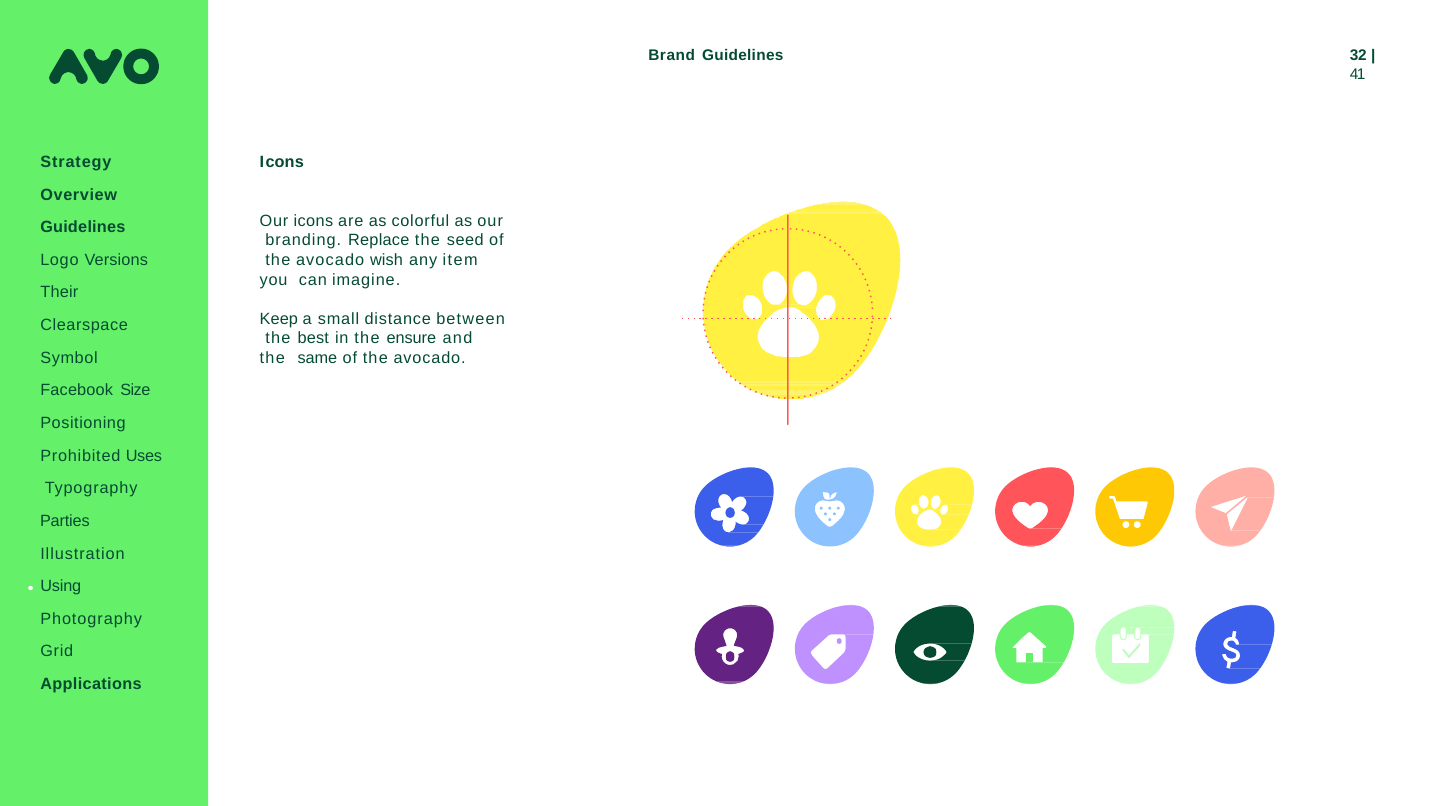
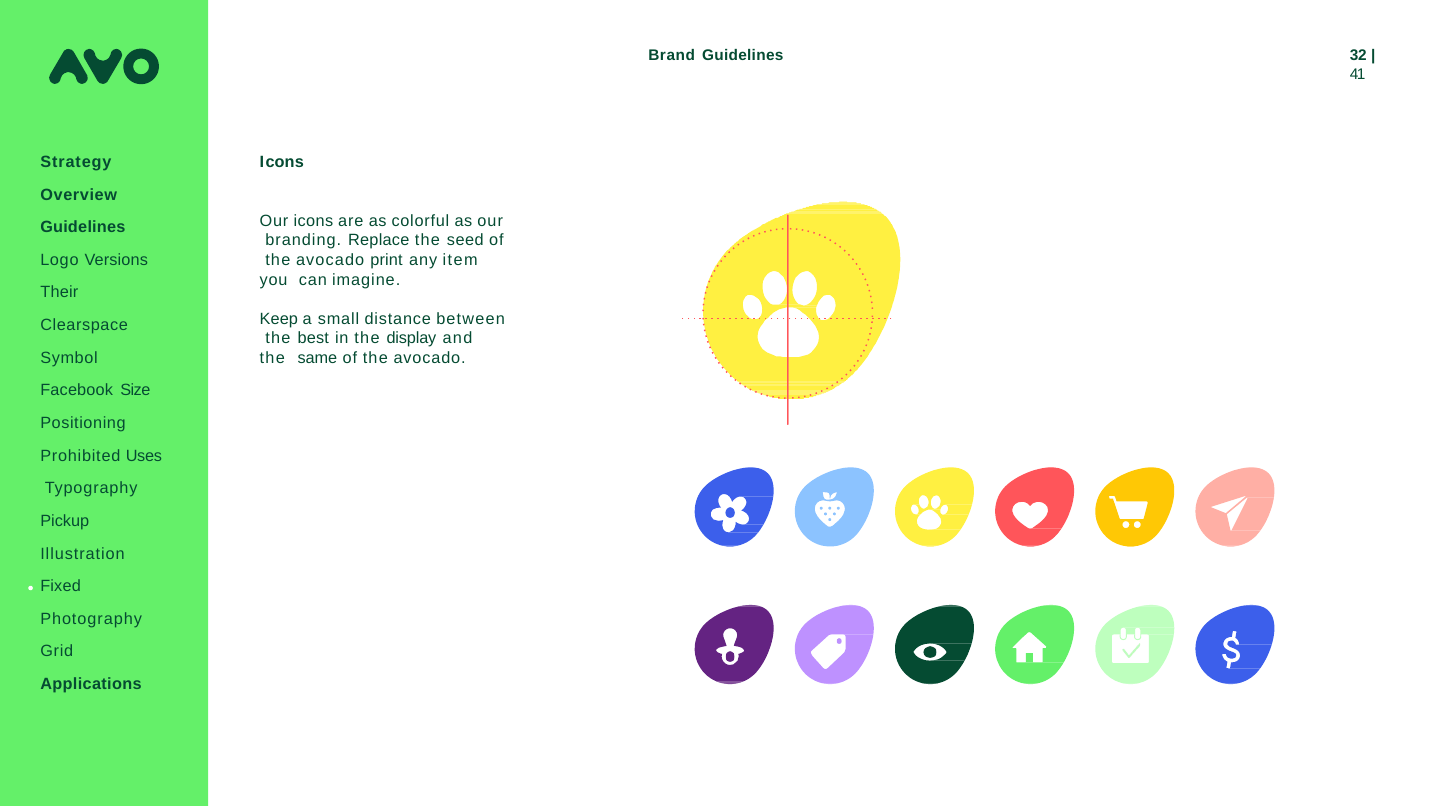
wish: wish -> print
ensure: ensure -> display
Parties: Parties -> Pickup
Using: Using -> Fixed
